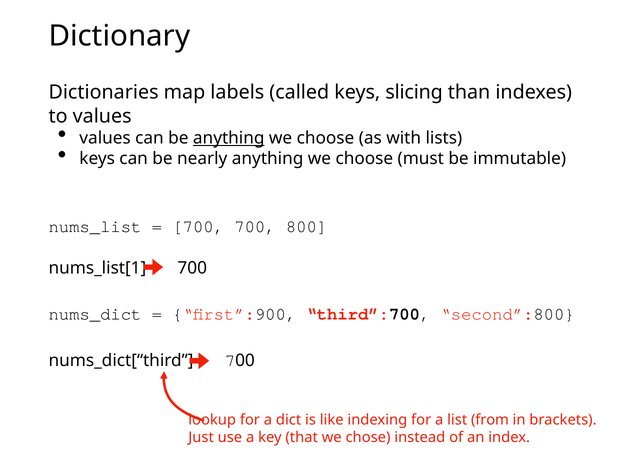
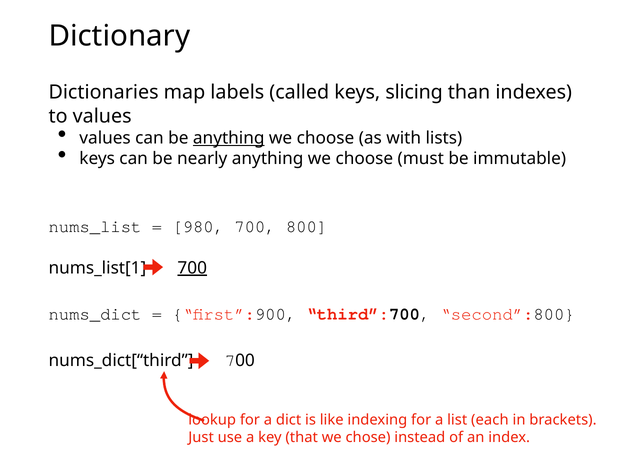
700 at (198, 227): 700 -> 980
700 at (192, 268) underline: none -> present
from: from -> each
